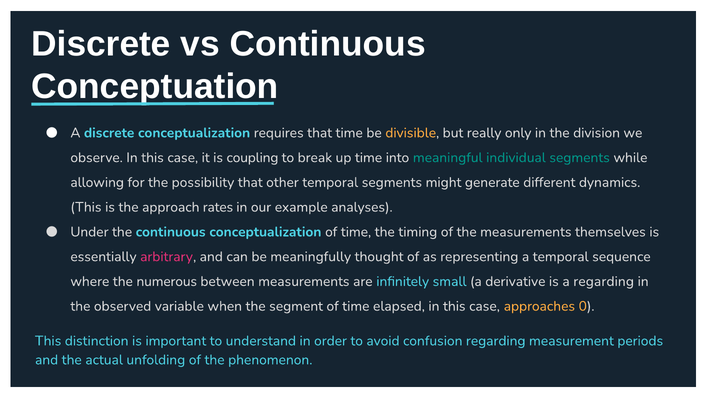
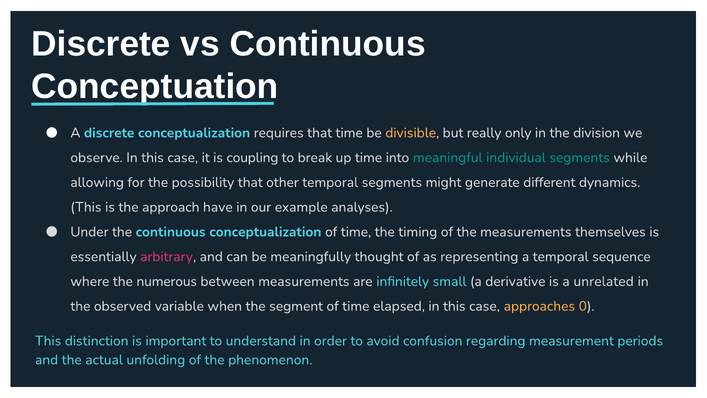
rates: rates -> have
a regarding: regarding -> unrelated
